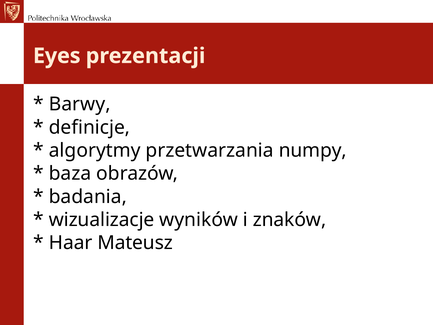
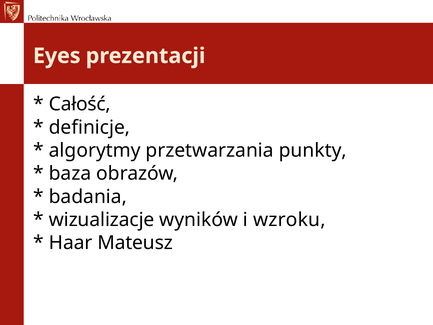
Barwy: Barwy -> Całość
numpy: numpy -> punkty
znaków: znaków -> wzroku
